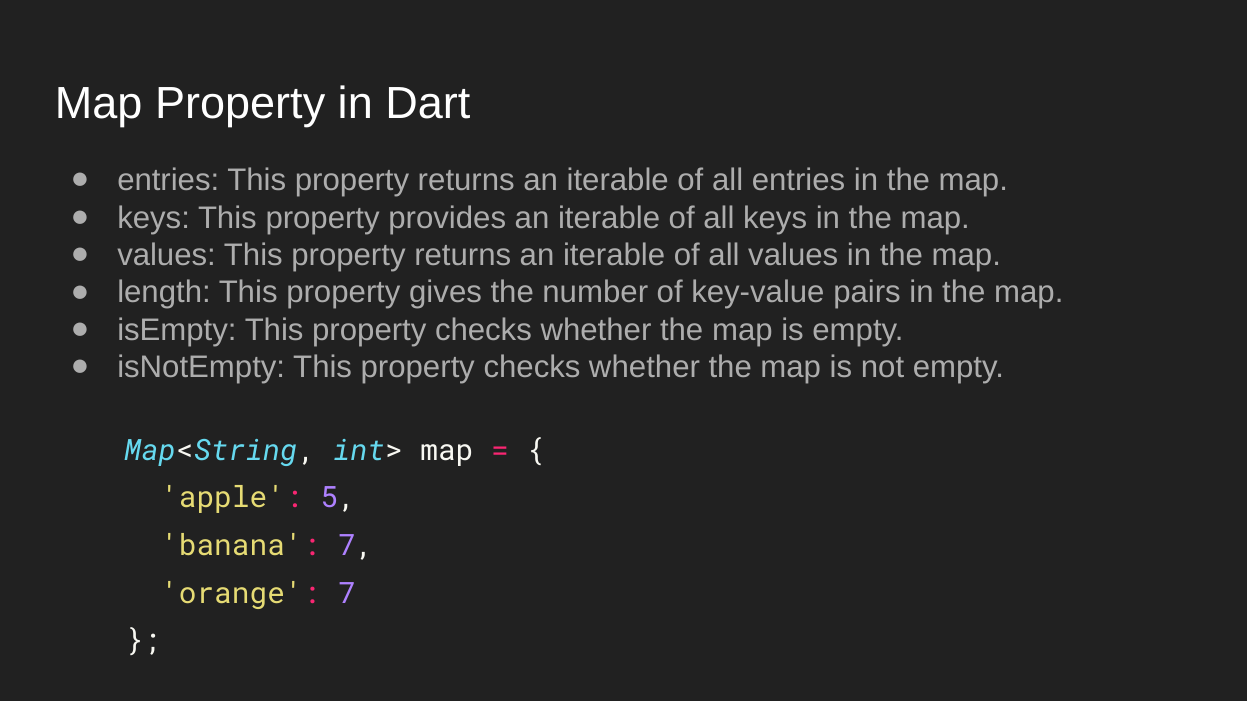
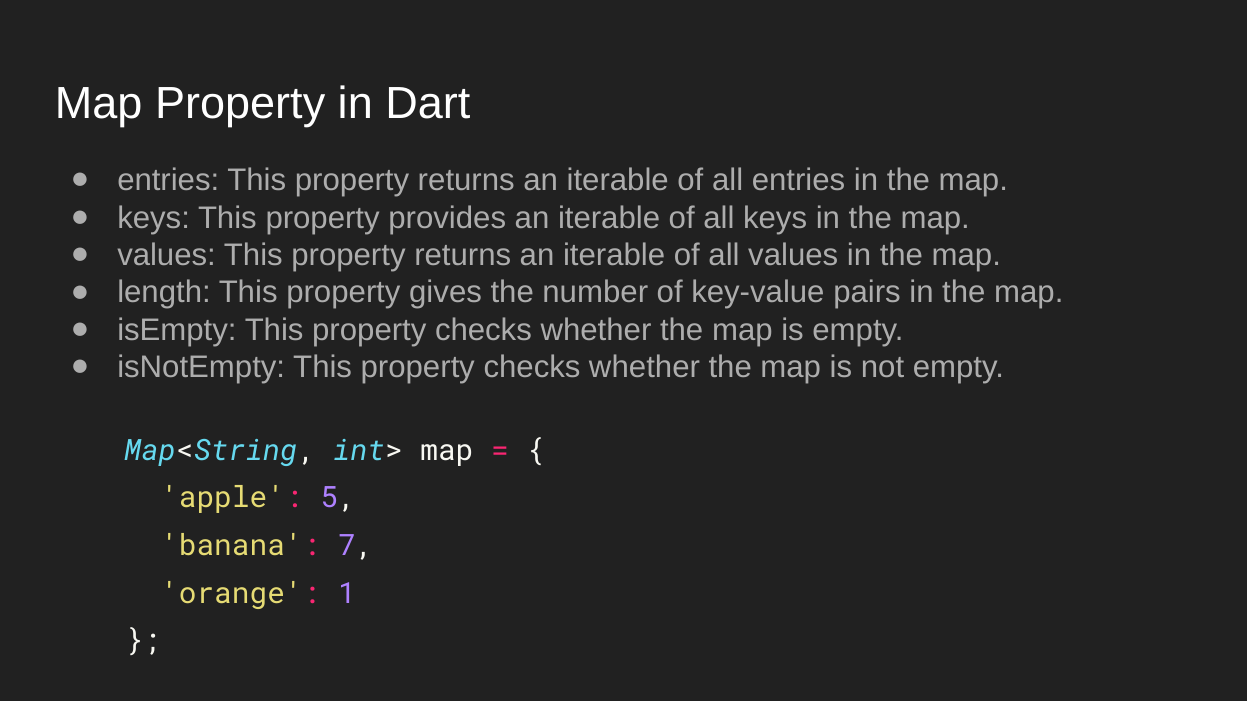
orange 7: 7 -> 1
